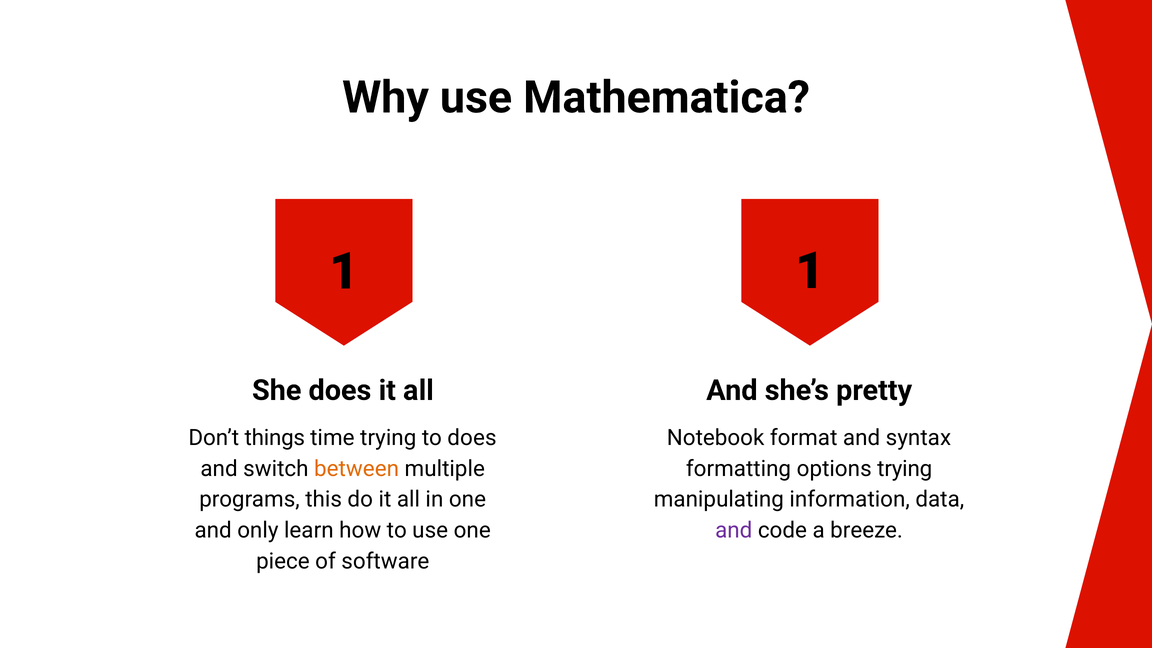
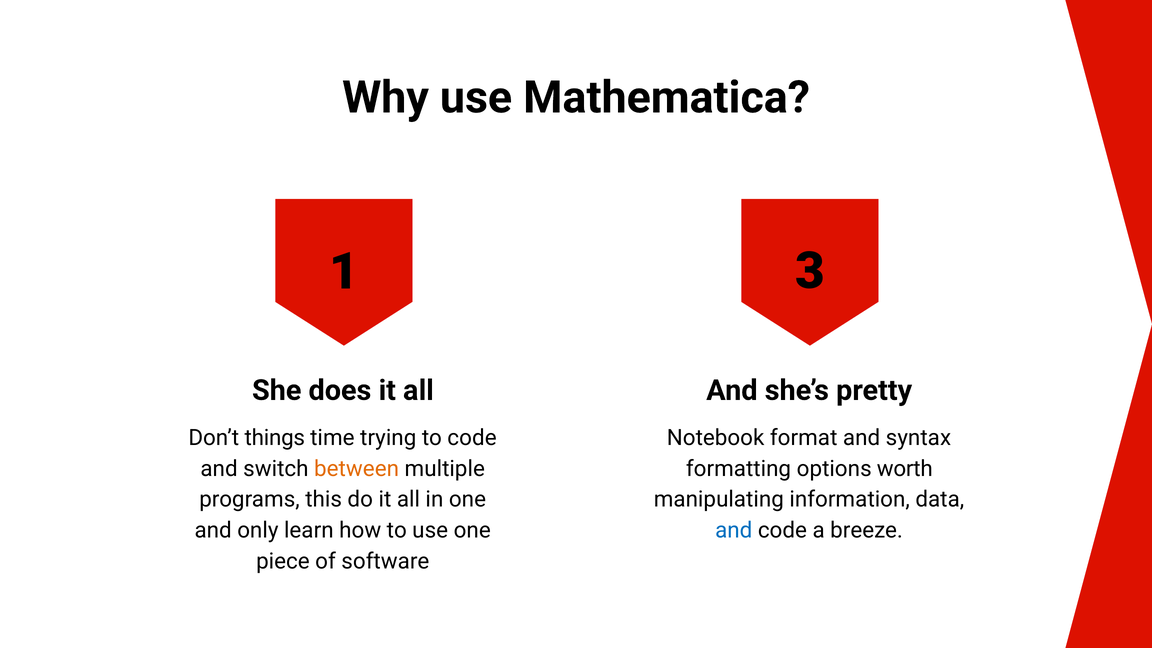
1 1: 1 -> 3
to does: does -> code
options trying: trying -> worth
and at (734, 531) colour: purple -> blue
